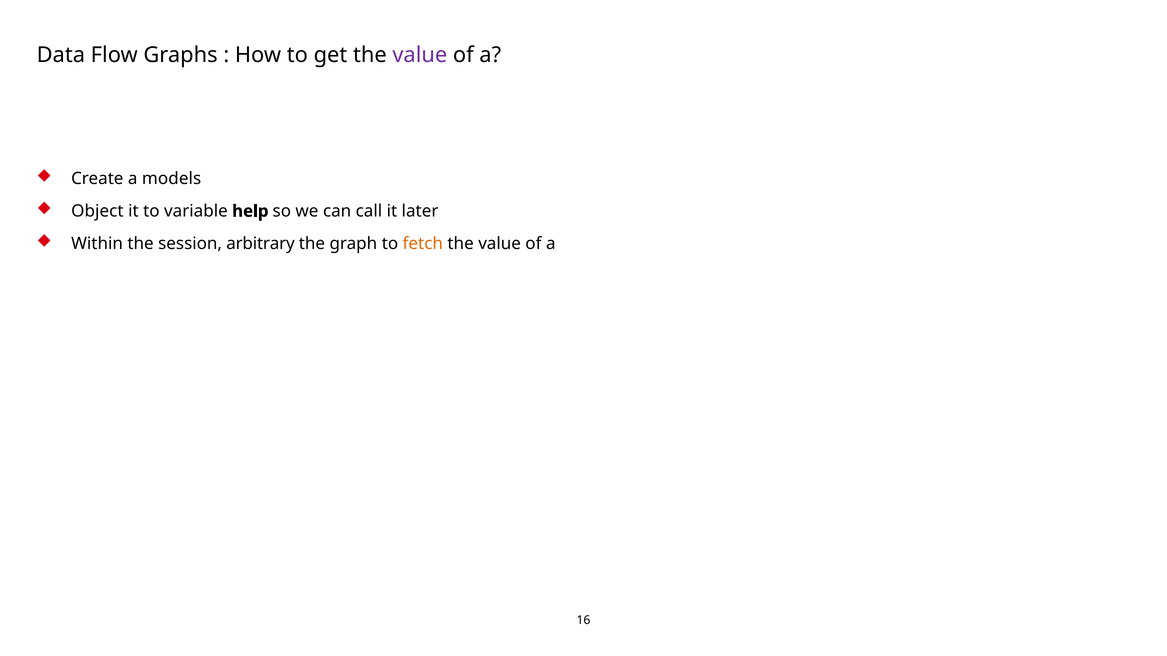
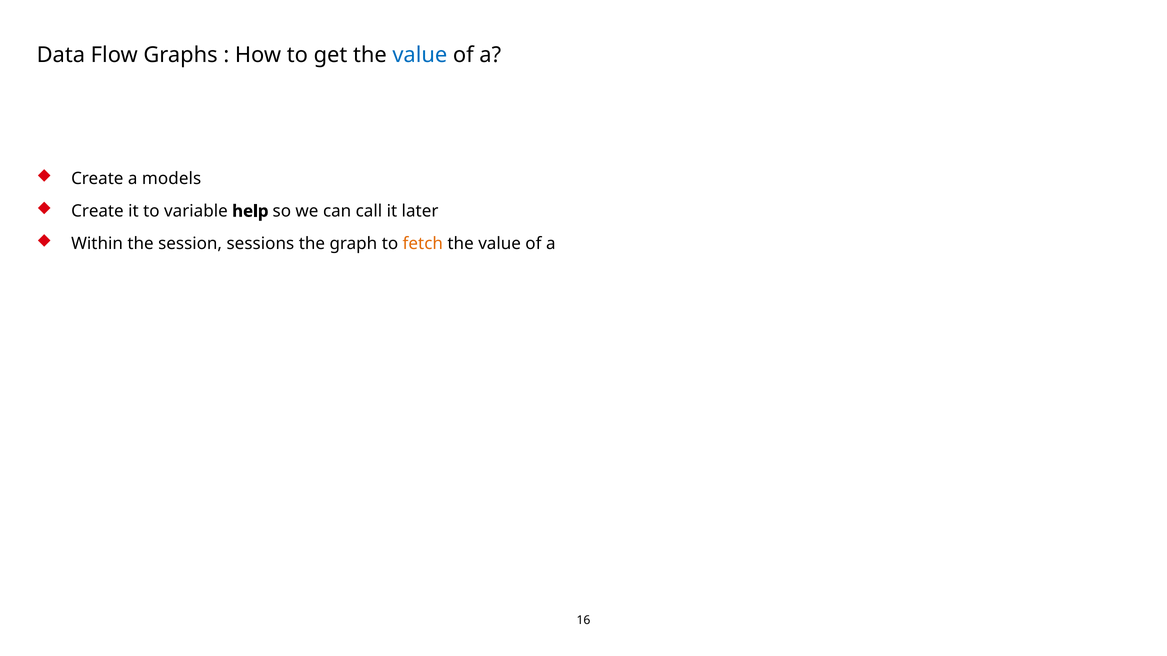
value at (420, 55) colour: purple -> blue
Object at (97, 211): Object -> Create
arbitrary: arbitrary -> sessions
